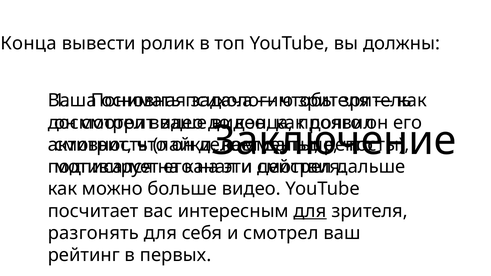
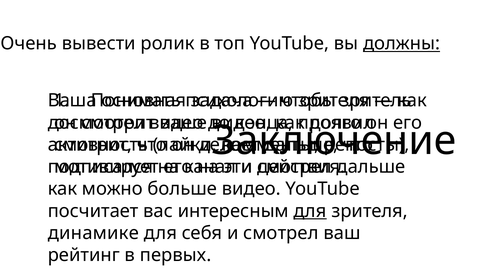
Конца at (29, 44): Конца -> Очень
должны underline: none -> present
разгонять: разгонять -> динамике
